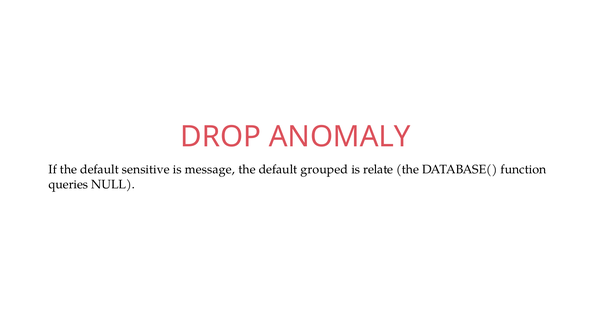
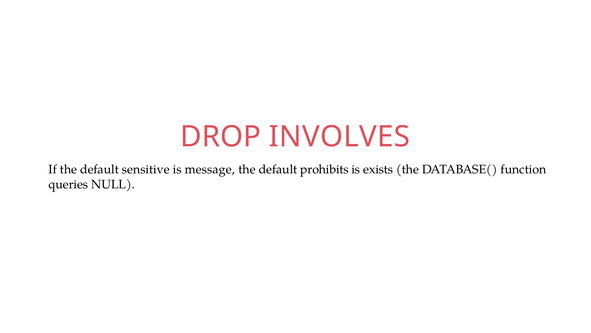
ANOMALY: ANOMALY -> INVOLVES
grouped: grouped -> prohibits
relate: relate -> exists
